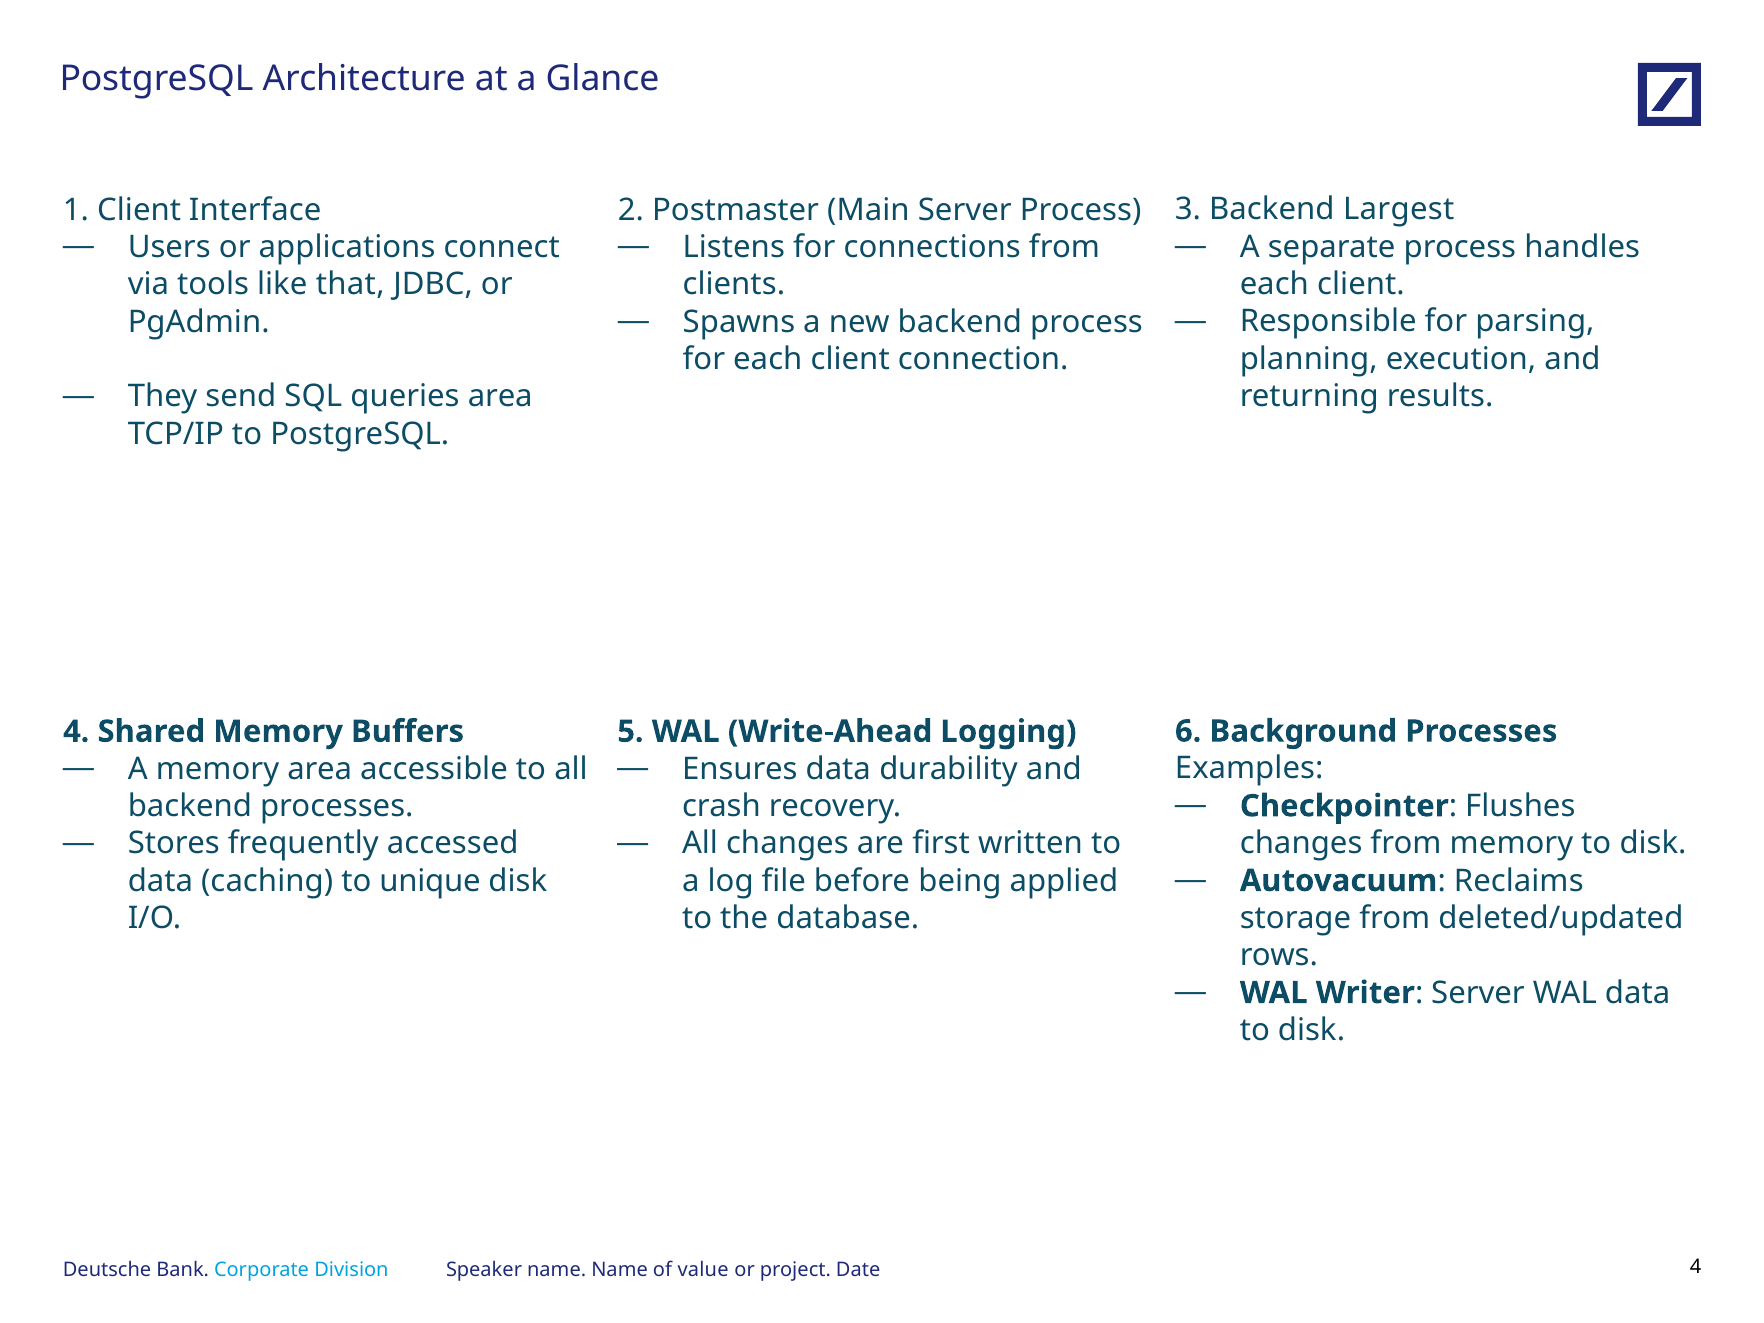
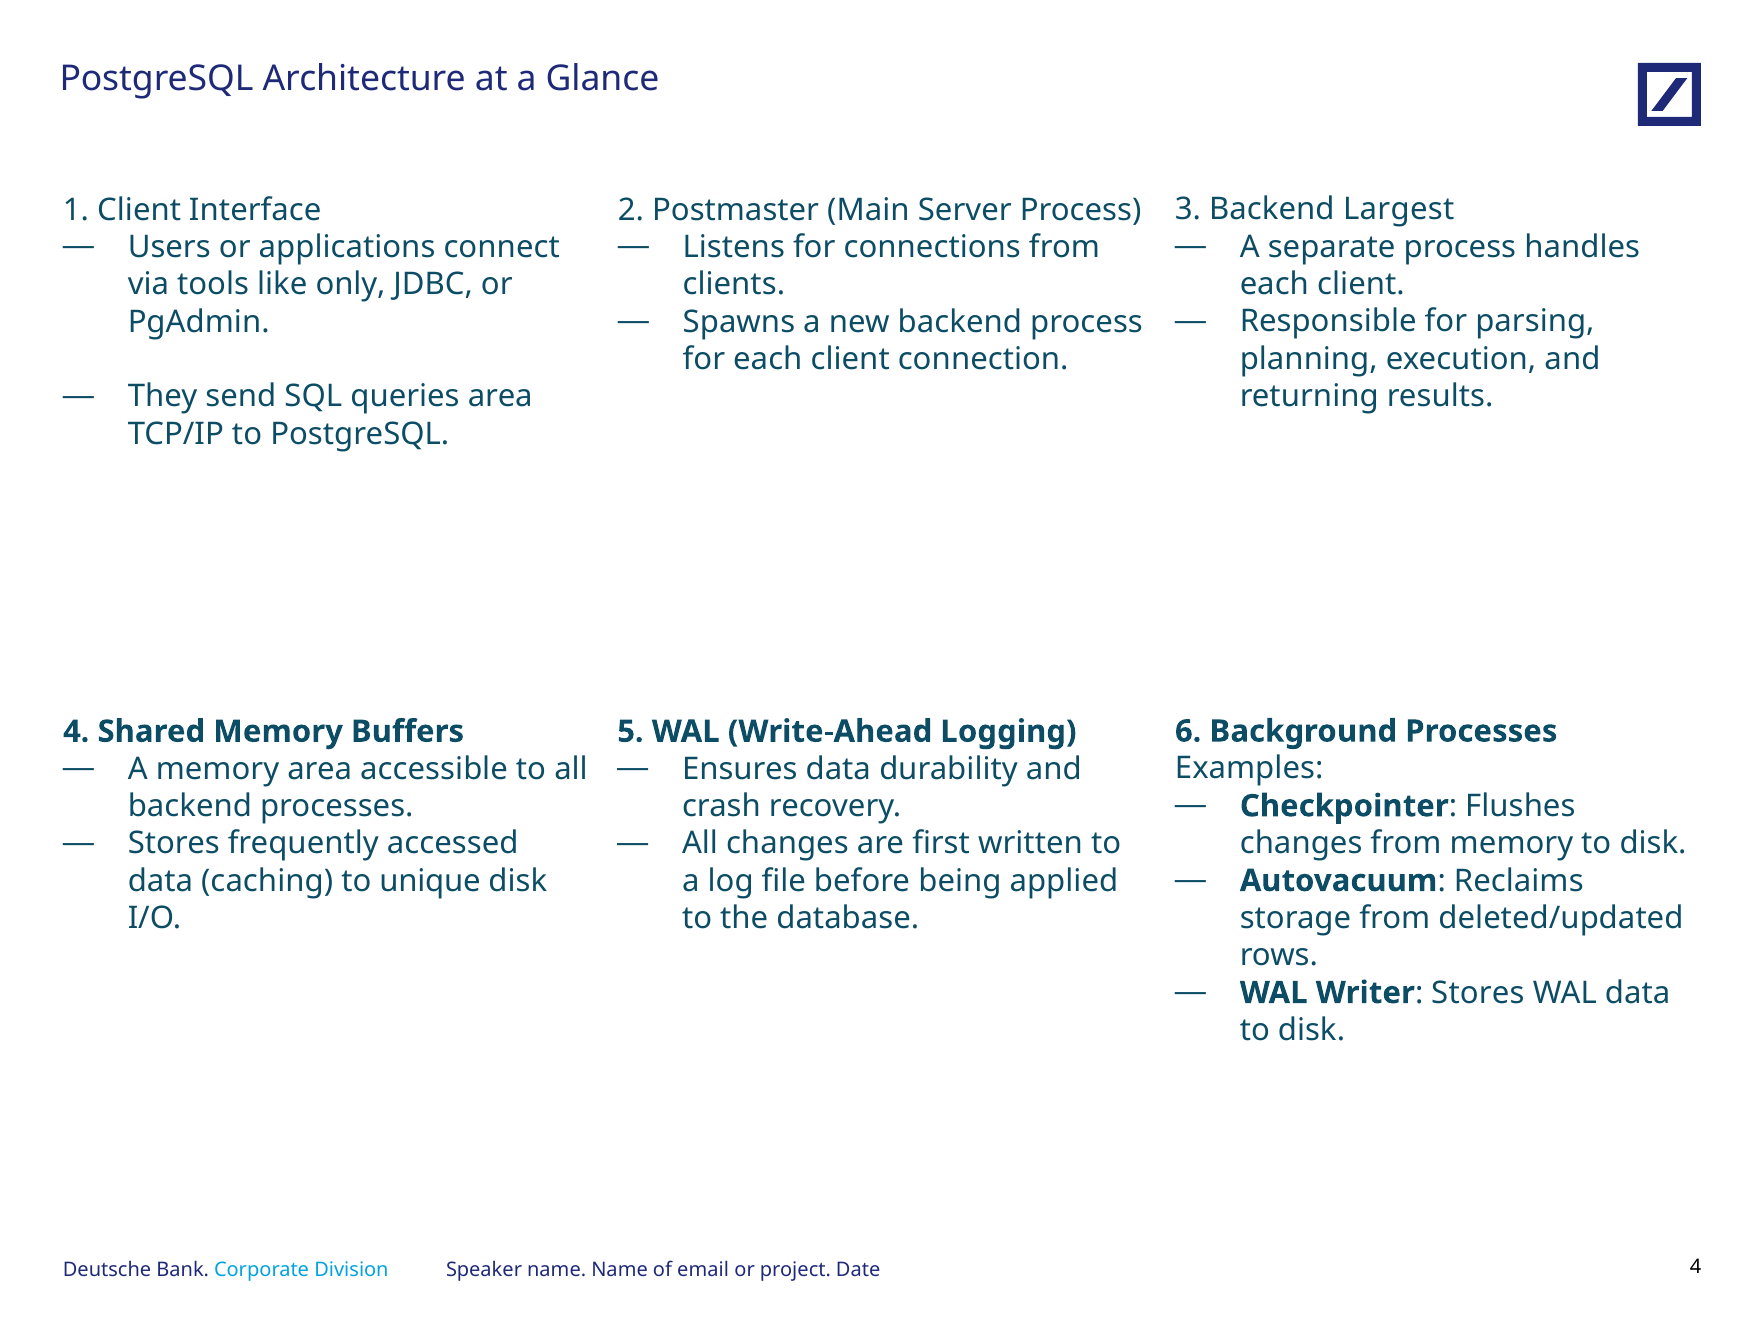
that: that -> only
Writer Server: Server -> Stores
value: value -> email
